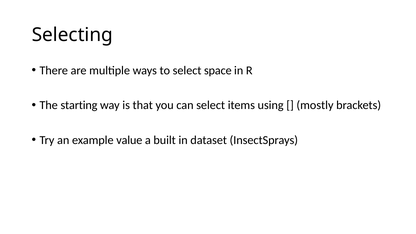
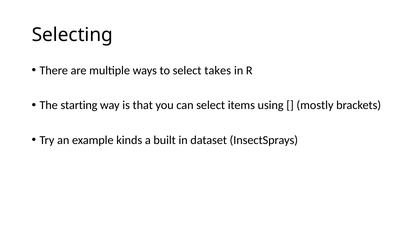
space: space -> takes
value: value -> kinds
